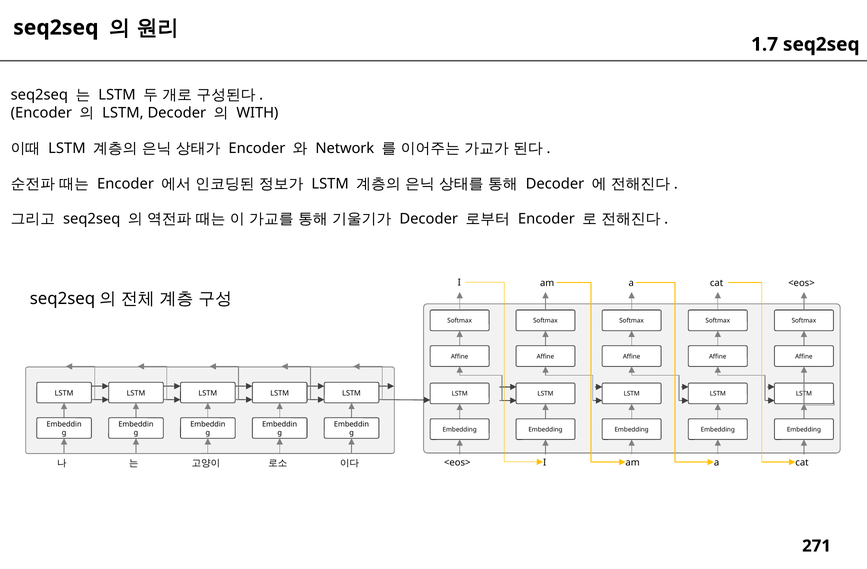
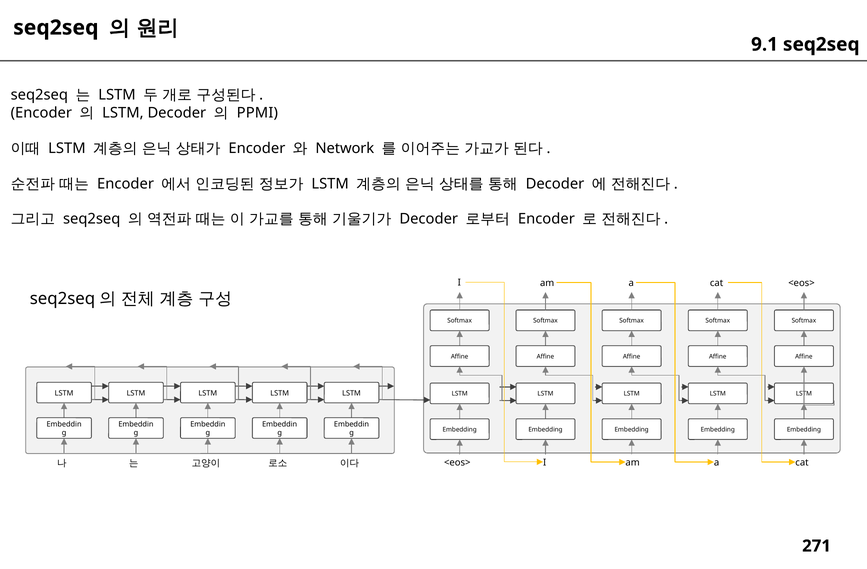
1.7: 1.7 -> 9.1
WITH: WITH -> PPMI
